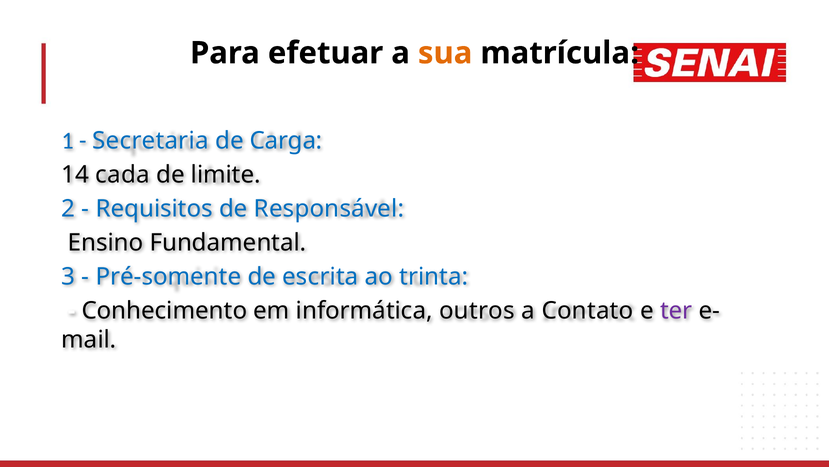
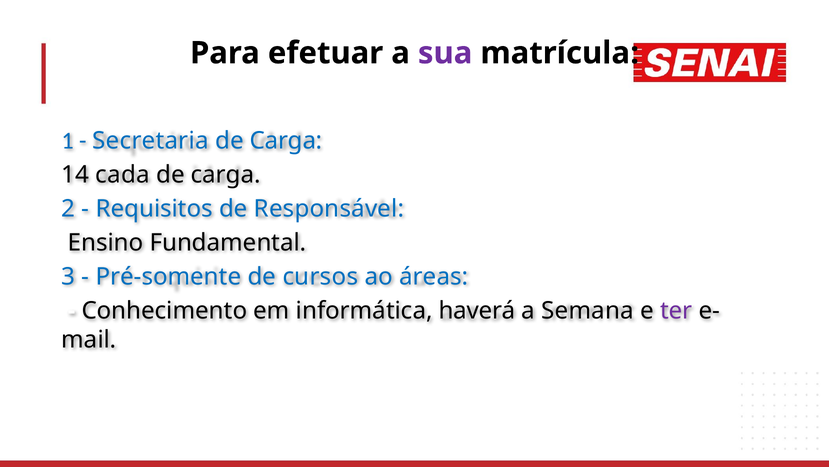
sua colour: orange -> purple
limite at (226, 175): limite -> carga
escrita: escrita -> cursos
trinta: trinta -> áreas
outros: outros -> haverá
Contato: Contato -> Semana
